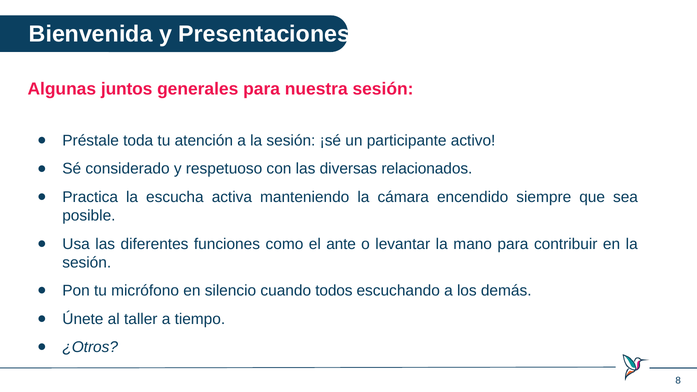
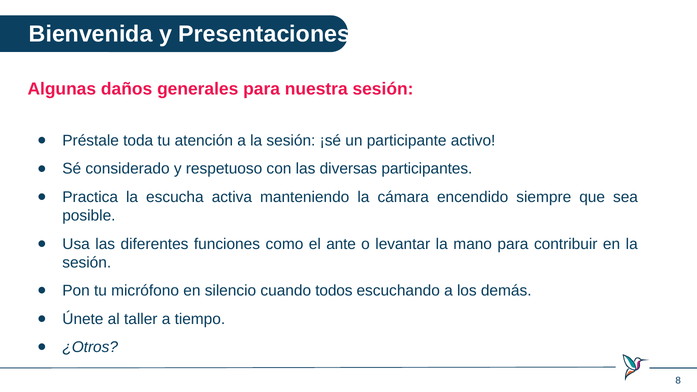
juntos: juntos -> daños
relacionados: relacionados -> participantes
